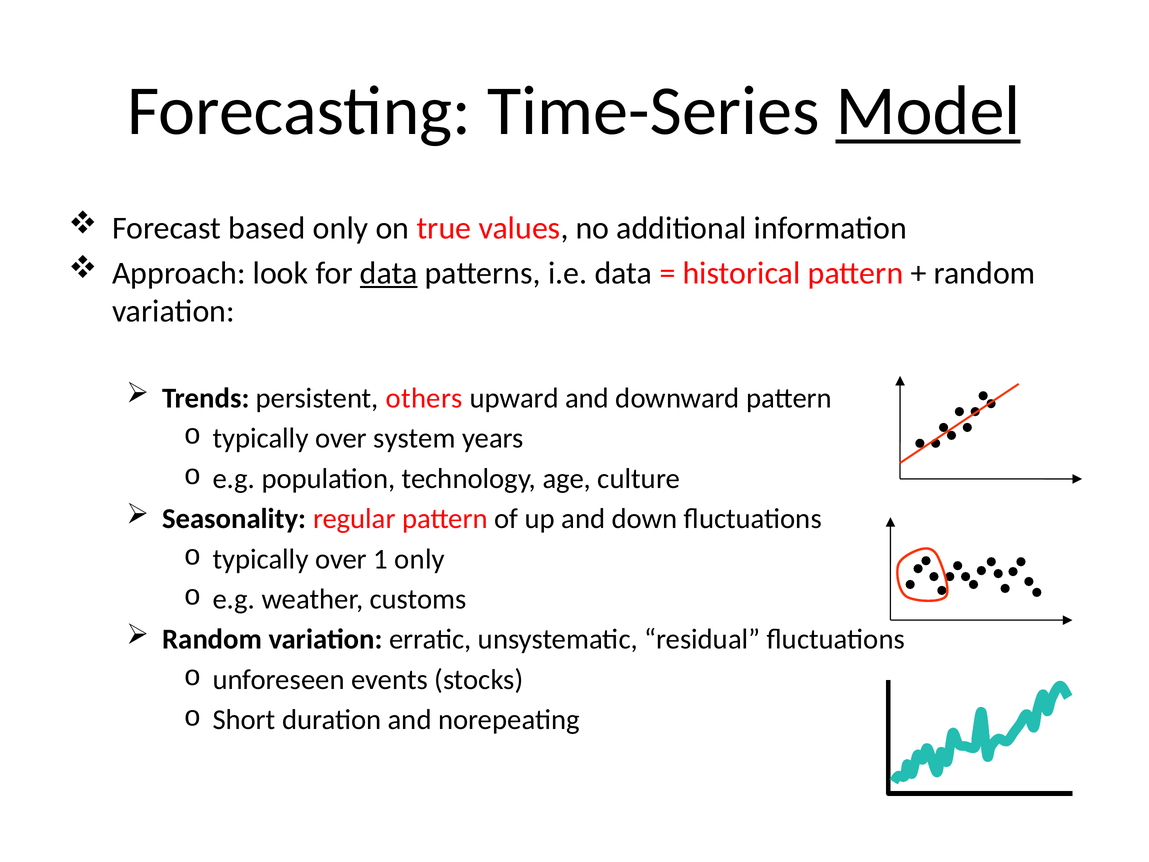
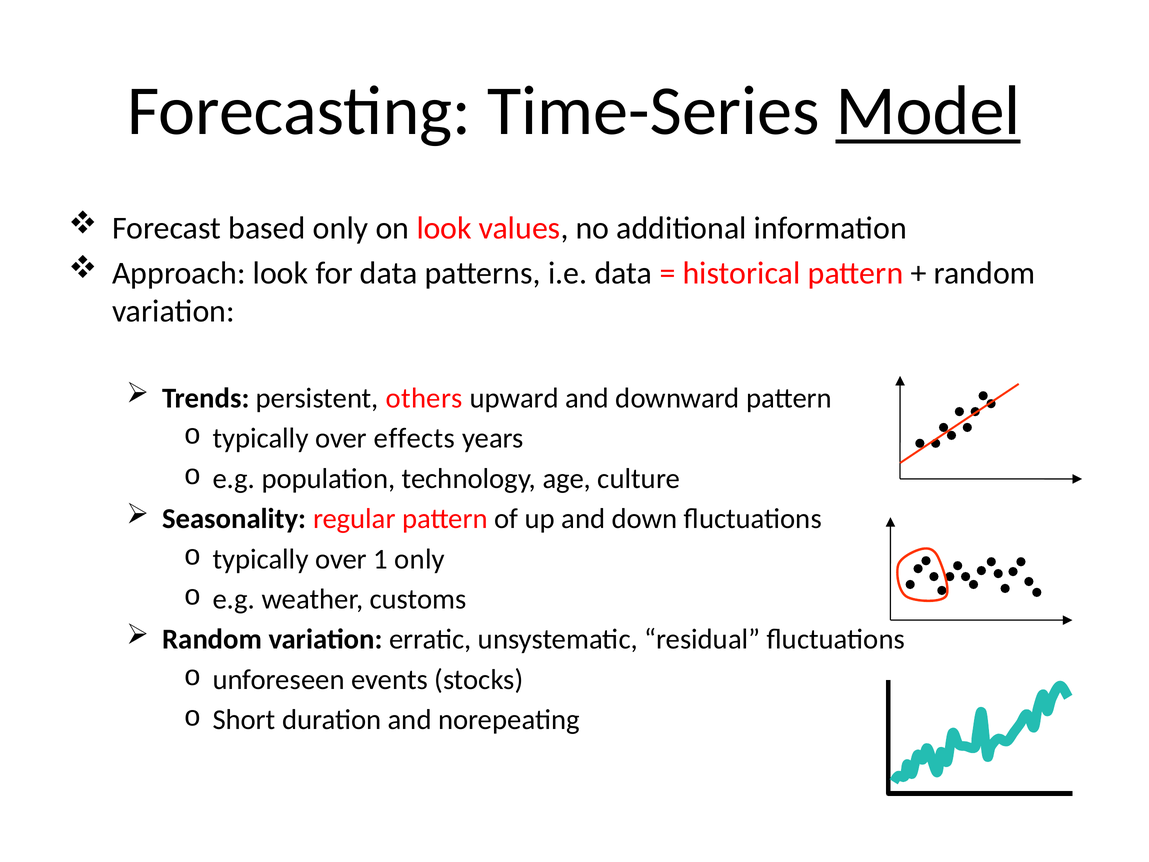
on true: true -> look
data at (389, 273) underline: present -> none
system: system -> effects
